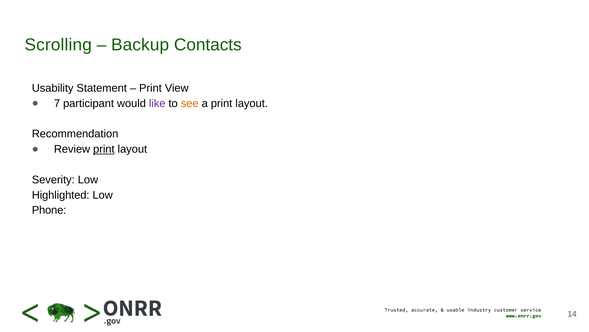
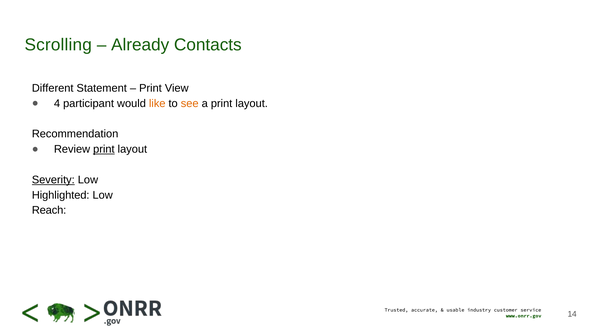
Backup: Backup -> Already
Usability: Usability -> Different
7: 7 -> 4
like colour: purple -> orange
Severity underline: none -> present
Phone: Phone -> Reach
